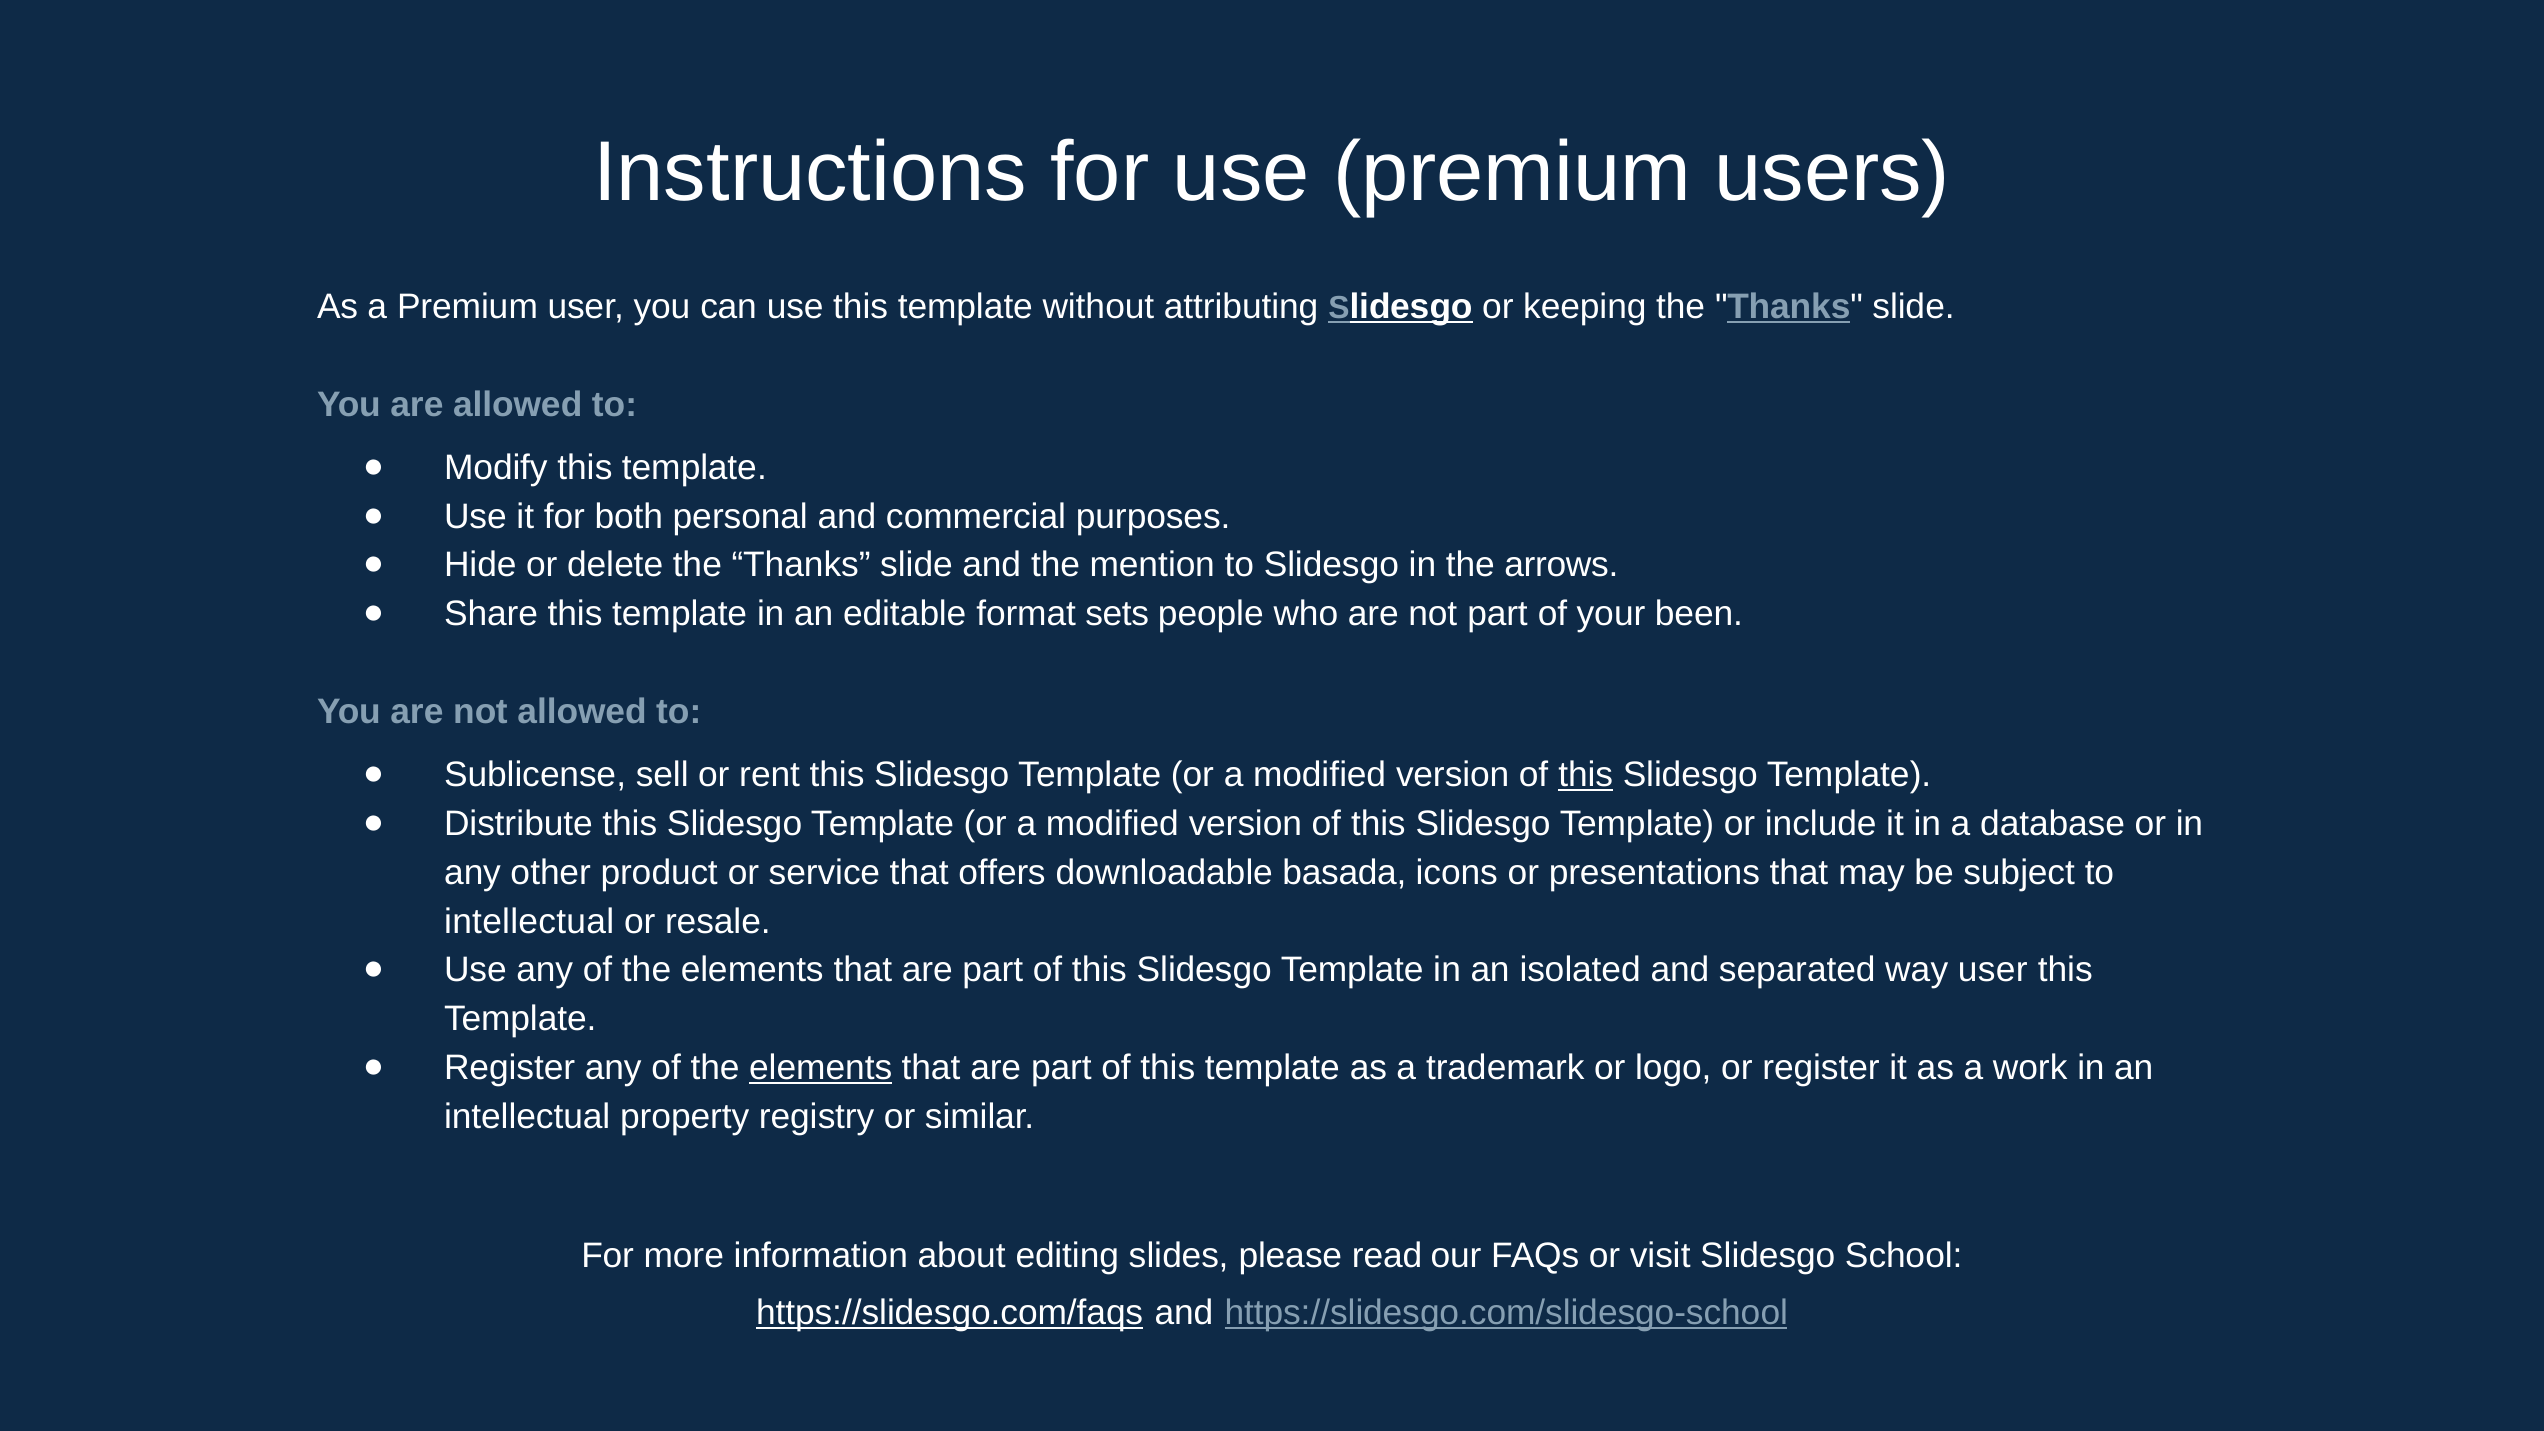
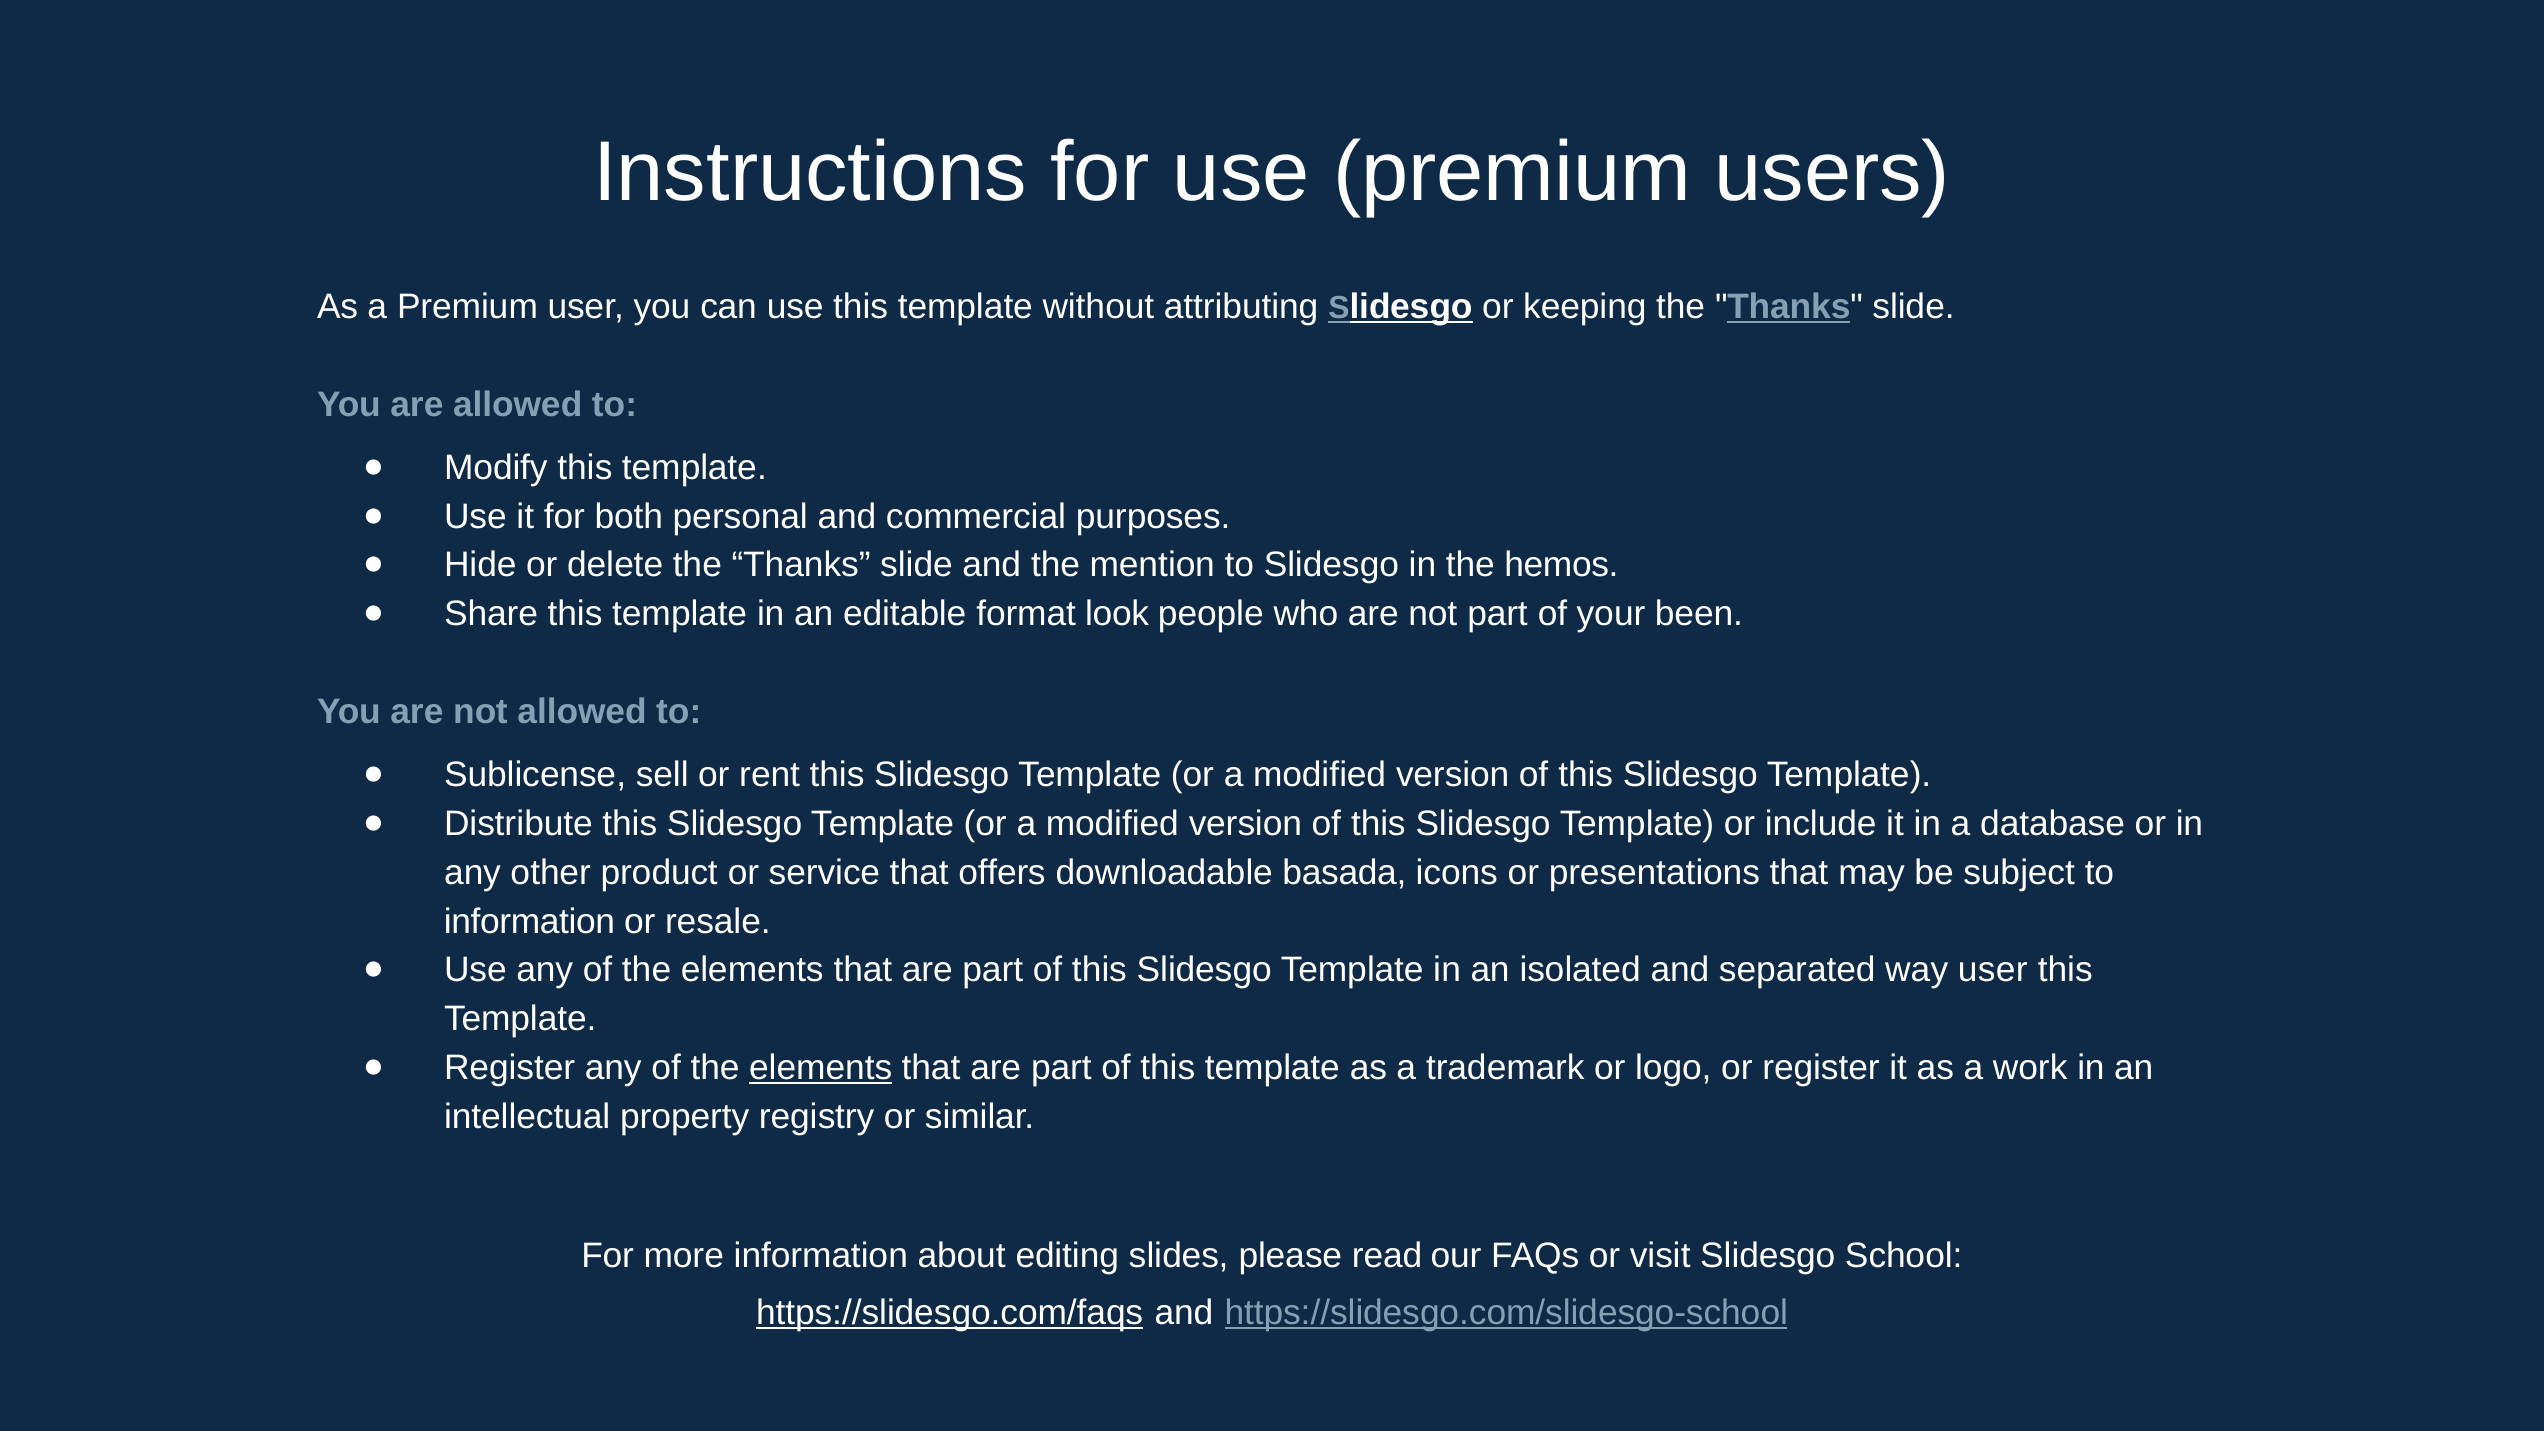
arrows: arrows -> hemos
sets: sets -> look
this at (1586, 775) underline: present -> none
intellectual at (529, 922): intellectual -> information
